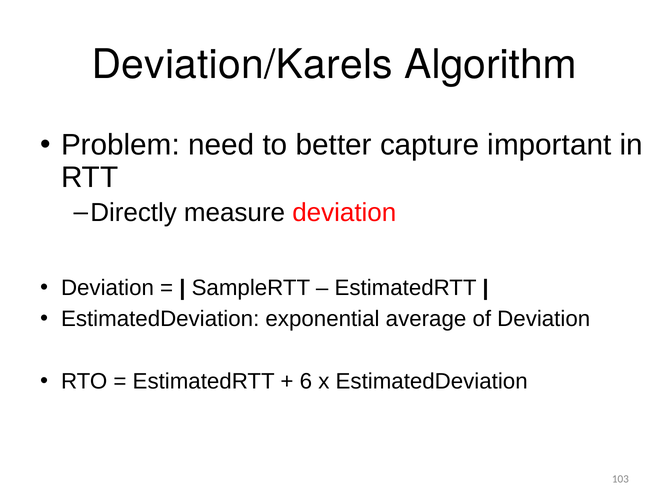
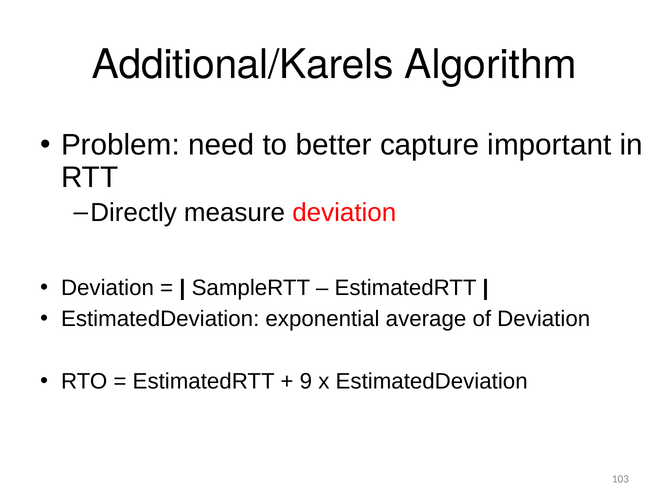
Deviation/Karels: Deviation/Karels -> Additional/Karels
6: 6 -> 9
